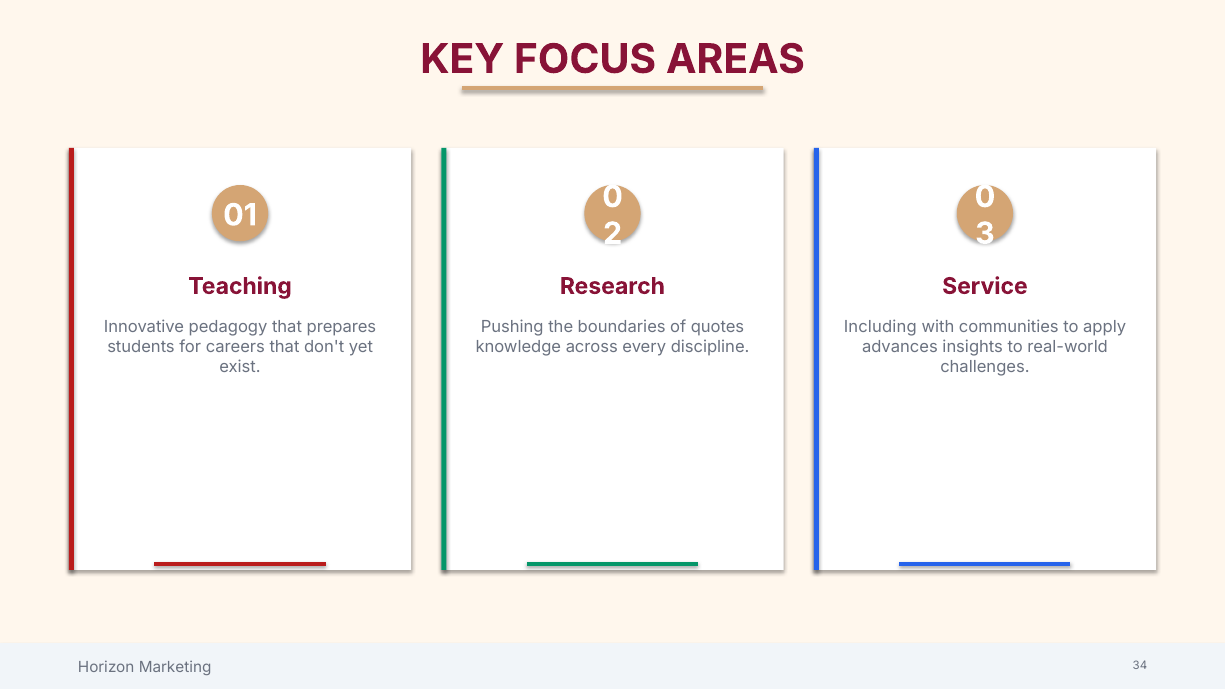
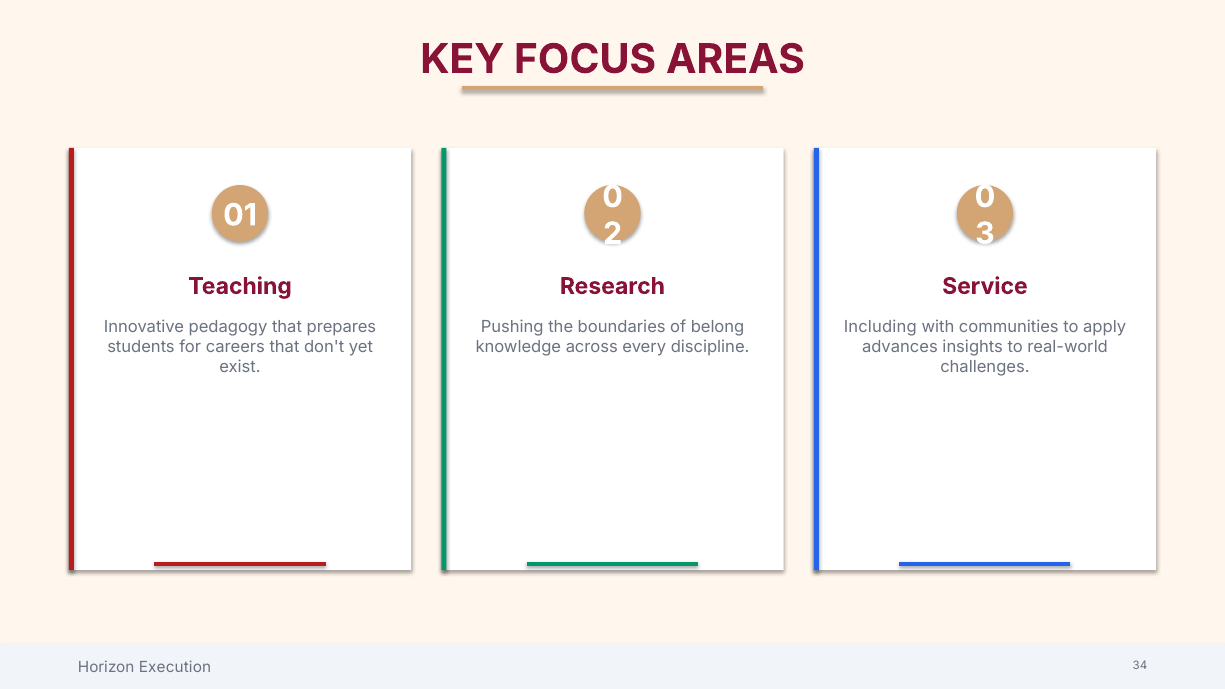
quotes: quotes -> belong
Marketing: Marketing -> Execution
